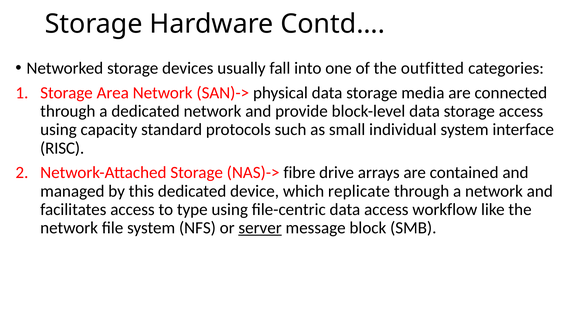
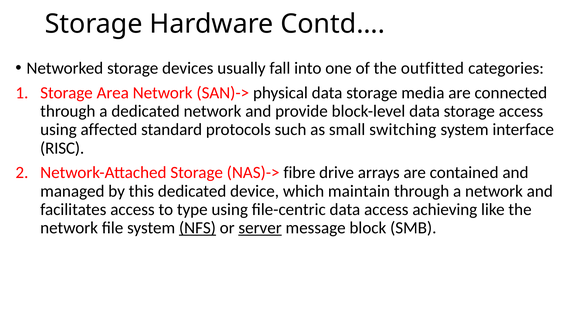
capacity: capacity -> affected
individual: individual -> switching
replicate: replicate -> maintain
workflow: workflow -> achieving
NFS underline: none -> present
